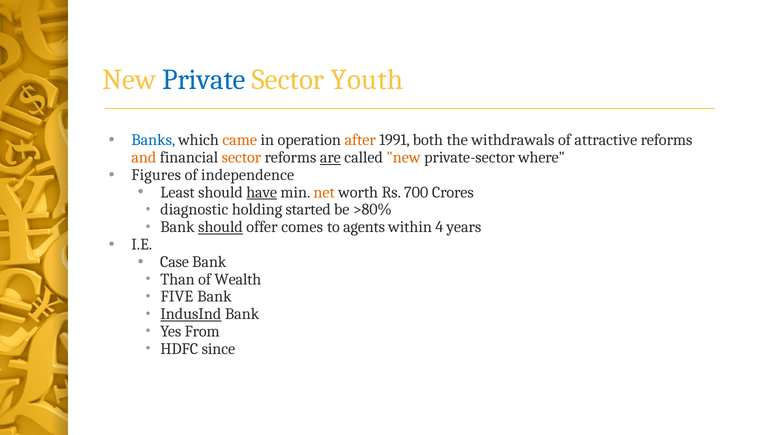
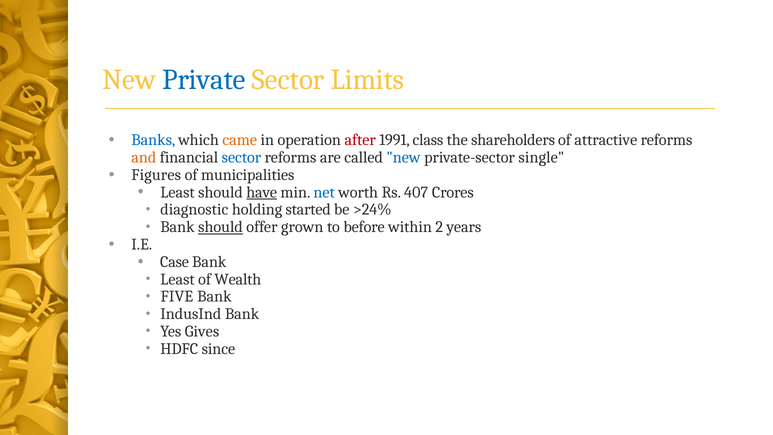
Youth: Youth -> Limits
after colour: orange -> red
both: both -> class
withdrawals: withdrawals -> shareholders
sector at (241, 157) colour: orange -> blue
are underline: present -> none
new at (404, 157) colour: orange -> blue
where: where -> single
independence: independence -> municipalities
net colour: orange -> blue
700: 700 -> 407
>80%: >80% -> >24%
comes: comes -> grown
agents: agents -> before
4: 4 -> 2
Than at (178, 279): Than -> Least
IndusInd underline: present -> none
From: From -> Gives
